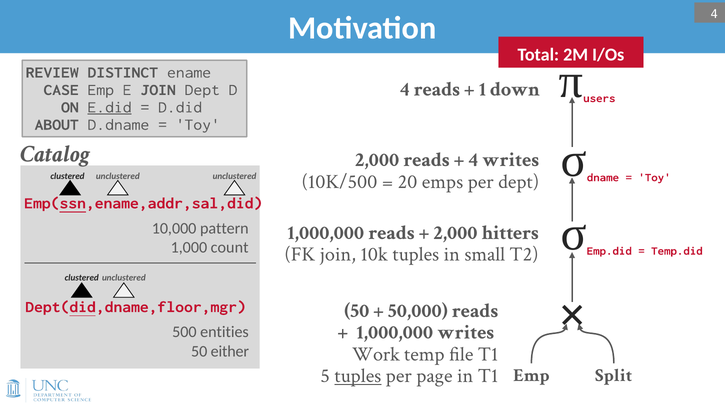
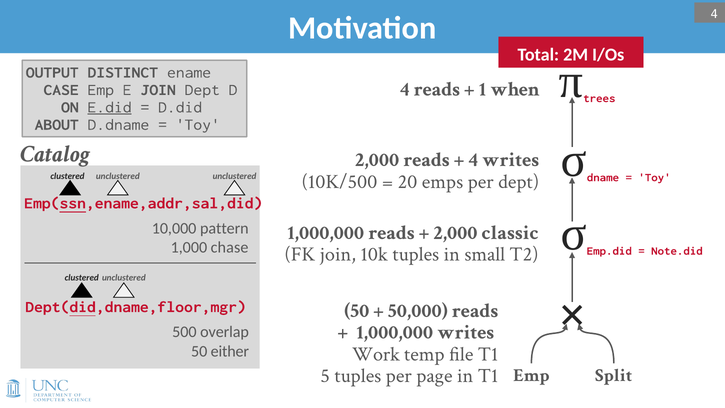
users: users -> trees
REVIEW: REVIEW -> OUTPUT
down: down -> when
Temp.did: Temp.did -> Note.did
hitters: hitters -> classic
count: count -> chase
entities: entities -> overlap
tuples at (358, 376) underline: present -> none
